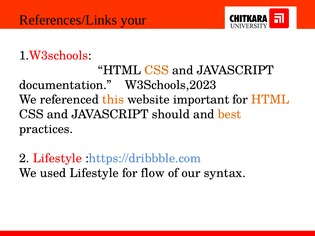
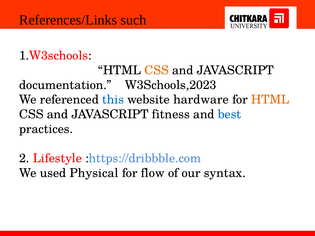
your: your -> such
this colour: orange -> blue
important: important -> hardware
should: should -> fitness
best colour: orange -> blue
used Lifestyle: Lifestyle -> Physical
